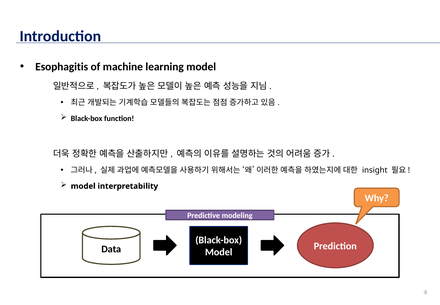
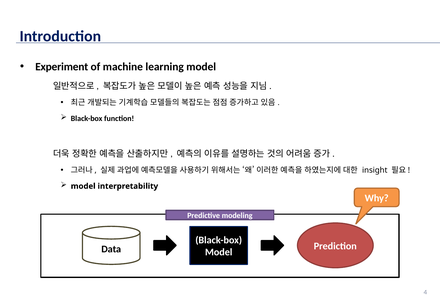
Esophagitis: Esophagitis -> Experiment
